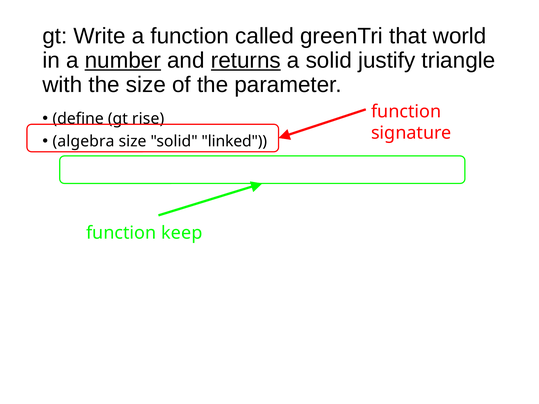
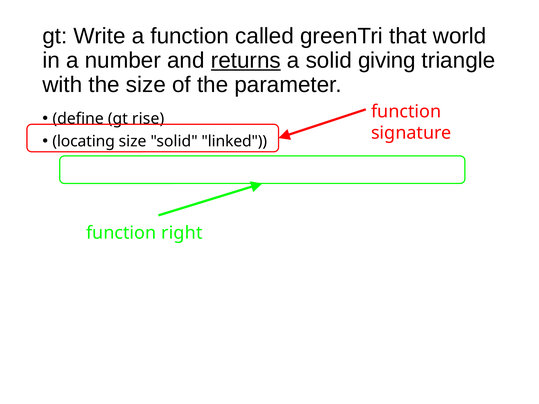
number underline: present -> none
justify: justify -> giving
algebra: algebra -> locating
keep: keep -> right
